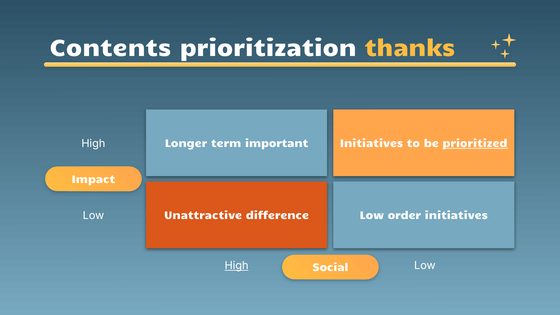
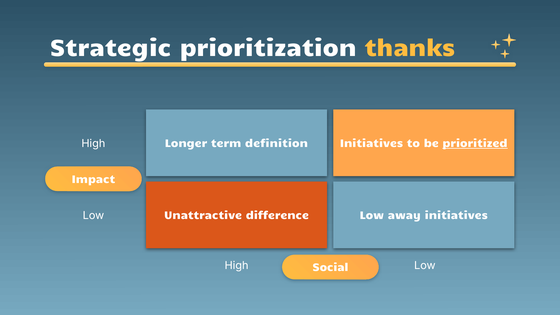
Contents: Contents -> Strategic
important: important -> definition
order: order -> away
High at (237, 266) underline: present -> none
